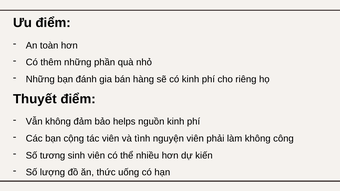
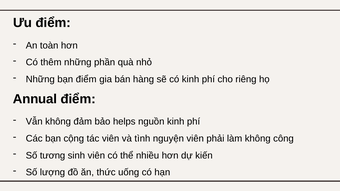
bạn đánh: đánh -> điểm
Thuyết: Thuyết -> Annual
